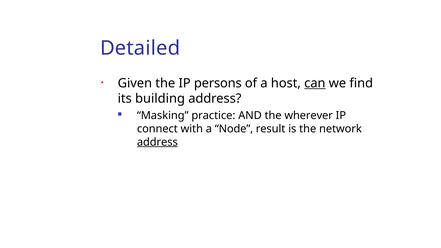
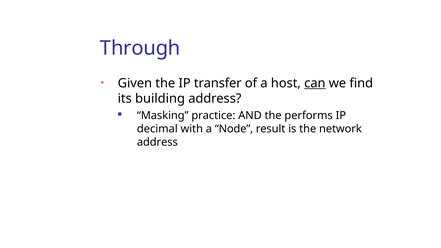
Detailed: Detailed -> Through
persons: persons -> transfer
wherever: wherever -> performs
connect: connect -> decimal
address at (157, 142) underline: present -> none
